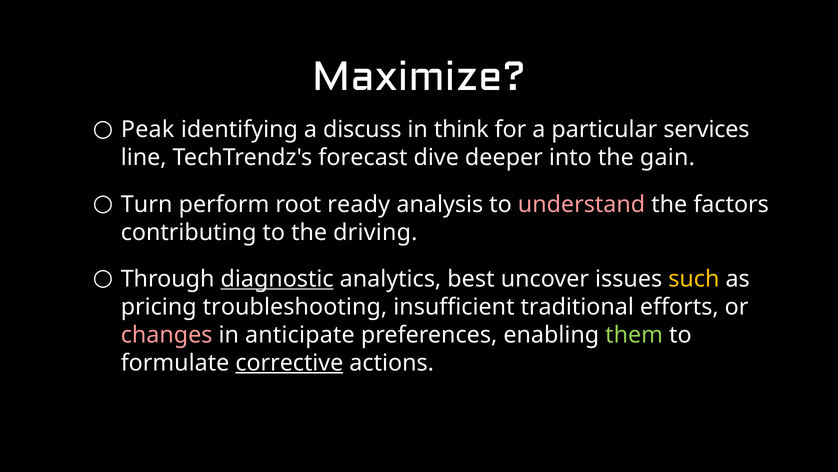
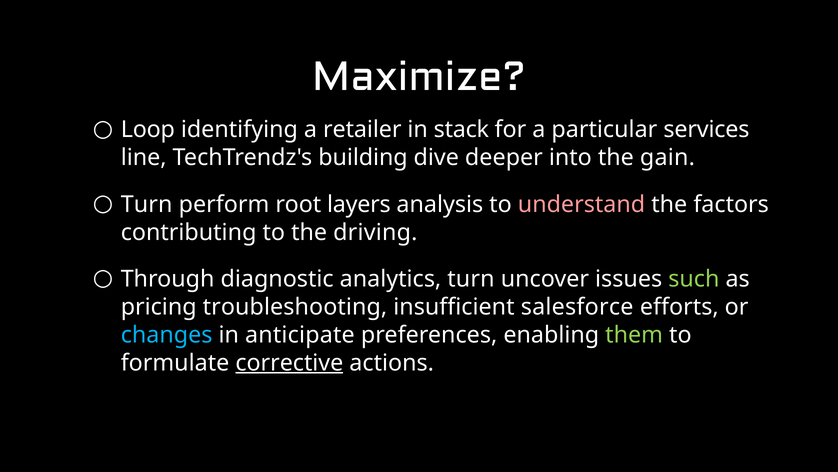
Peak: Peak -> Loop
discuss: discuss -> retailer
think: think -> stack
forecast: forecast -> building
ready: ready -> layers
diagnostic underline: present -> none
analytics best: best -> turn
such colour: yellow -> light green
traditional: traditional -> salesforce
changes colour: pink -> light blue
